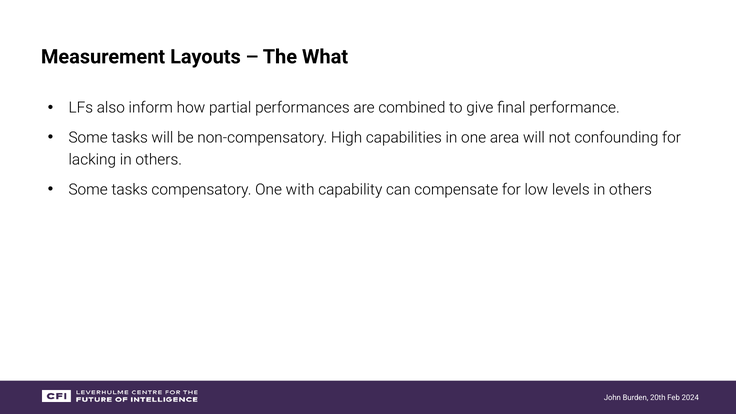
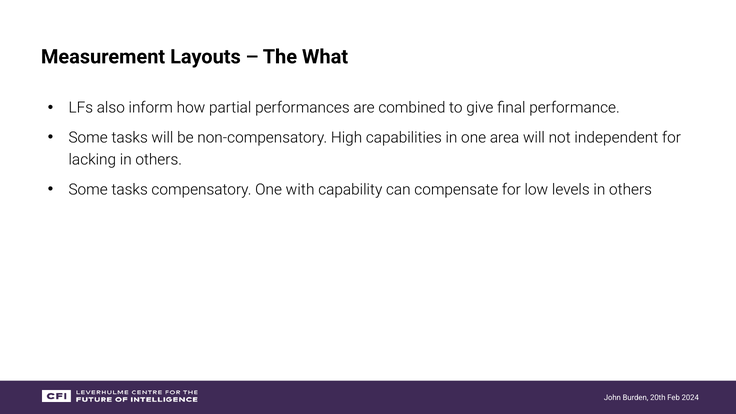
confounding: confounding -> independent
